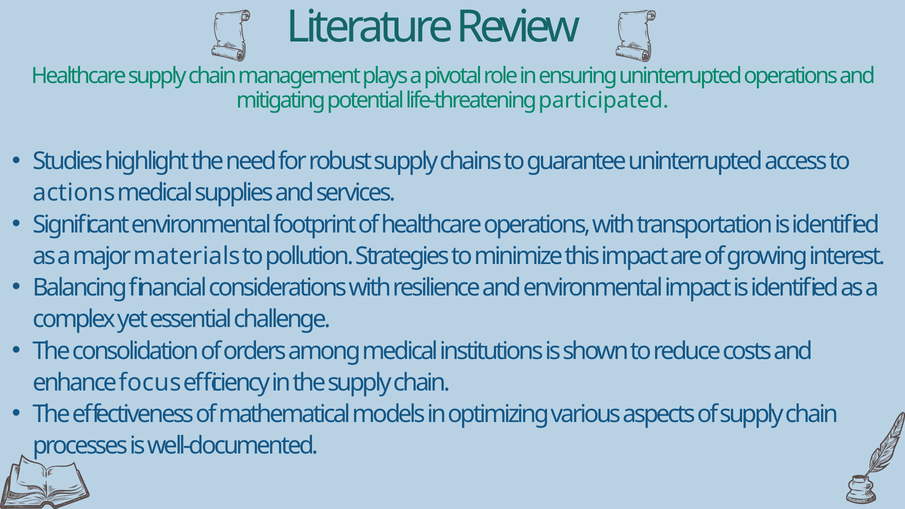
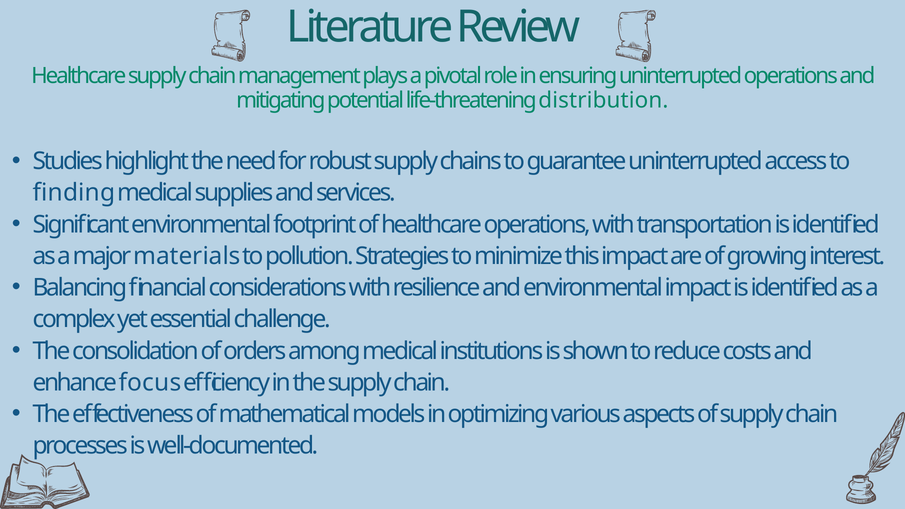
participated: participated -> distribution
actions: actions -> finding
